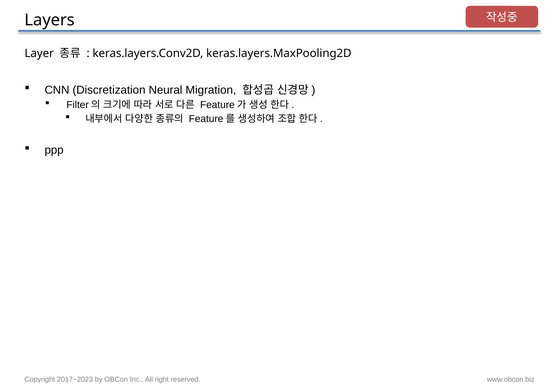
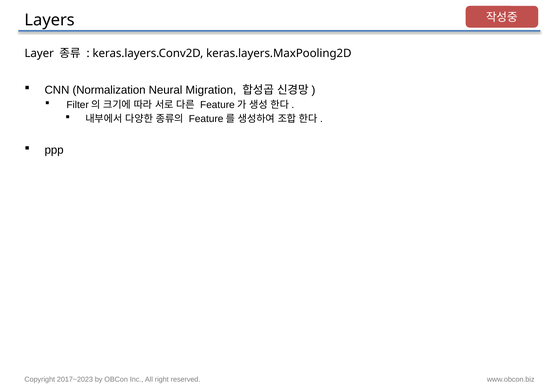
Discretization: Discretization -> Normalization
